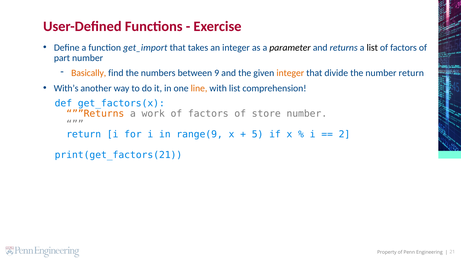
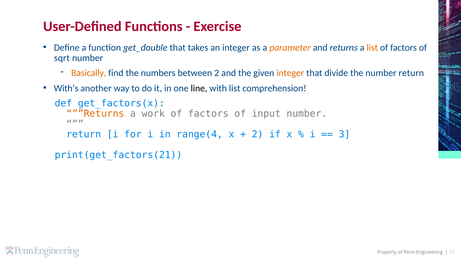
get_import: get_import -> get_double
parameter colour: black -> orange
list at (372, 48) colour: black -> orange
part: part -> sqrt
between 9: 9 -> 2
line colour: orange -> black
store: store -> input
range(9: range(9 -> range(4
5 at (258, 135): 5 -> 2
2: 2 -> 3
